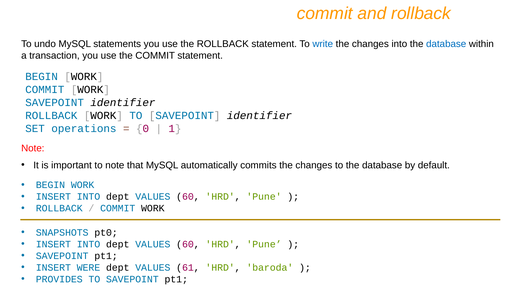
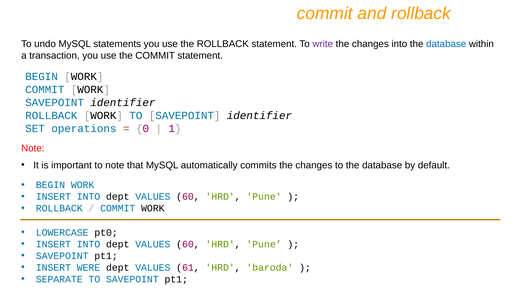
write colour: blue -> purple
SNAPSHOTS: SNAPSHOTS -> LOWERCASE
PROVIDES: PROVIDES -> SEPARATE
